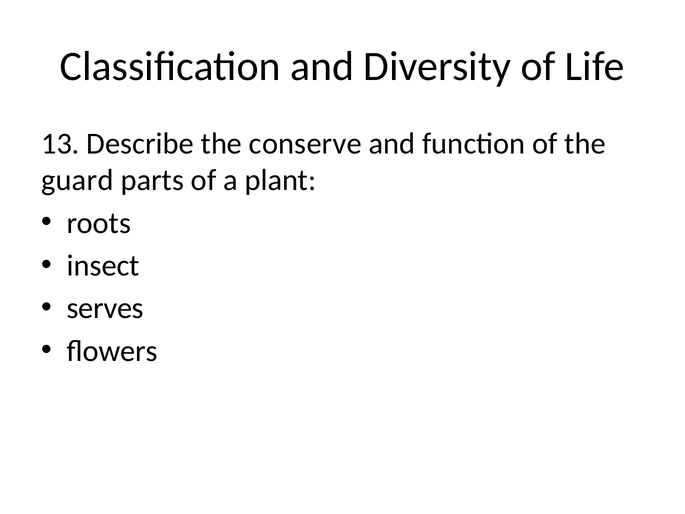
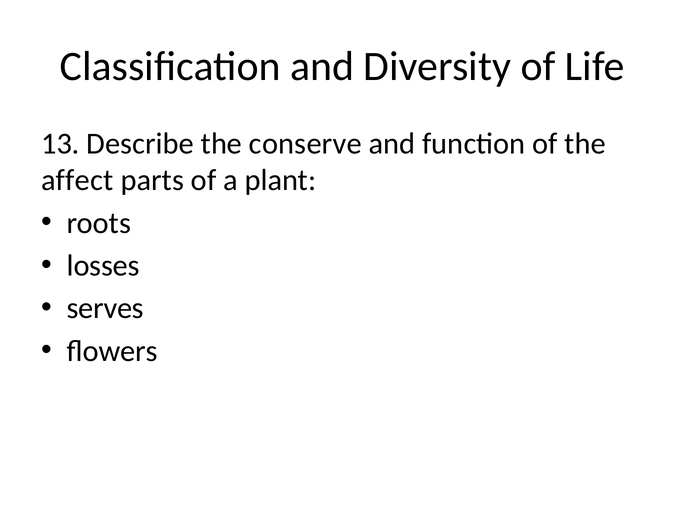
guard: guard -> affect
insect: insect -> losses
